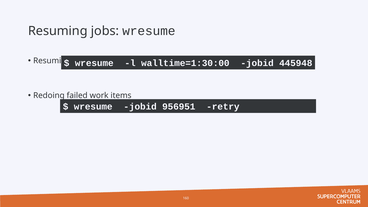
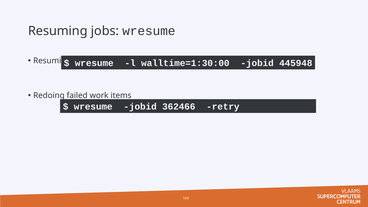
956951: 956951 -> 362466
